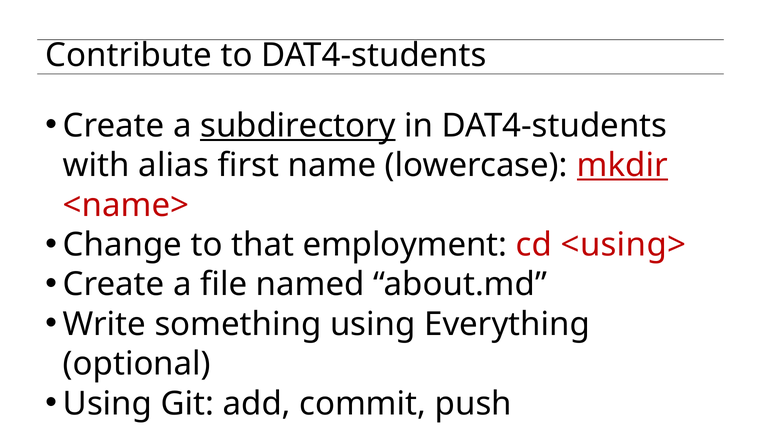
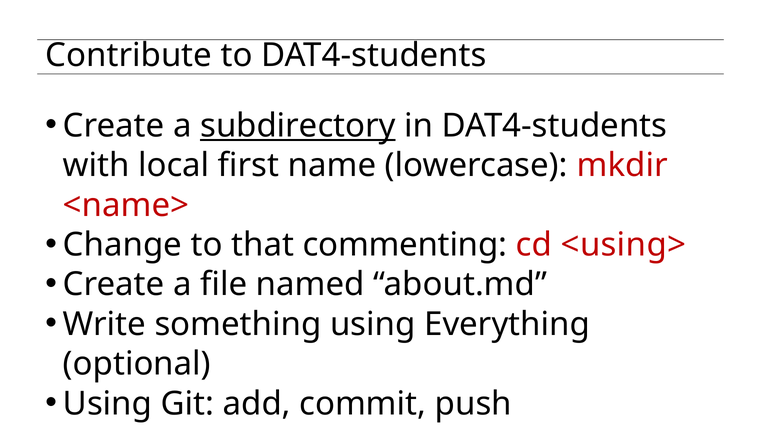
alias: alias -> local
mkdir underline: present -> none
employment: employment -> commenting
